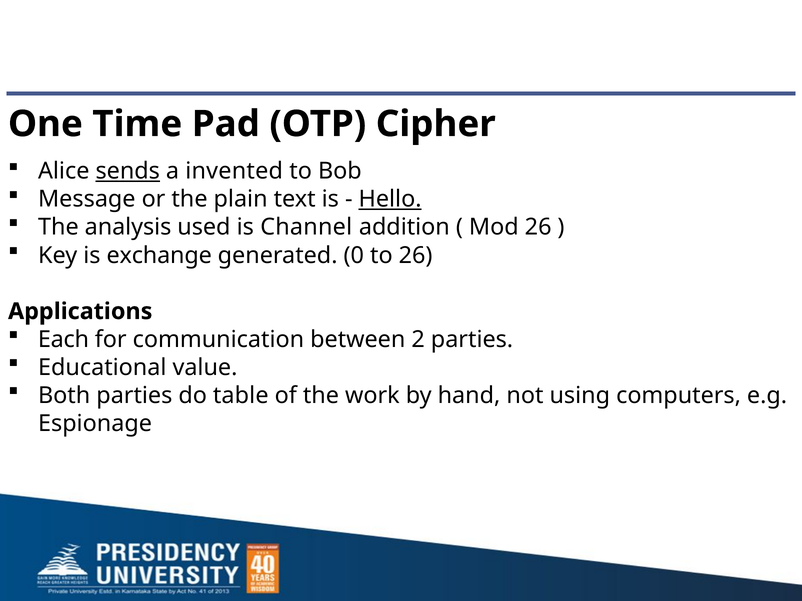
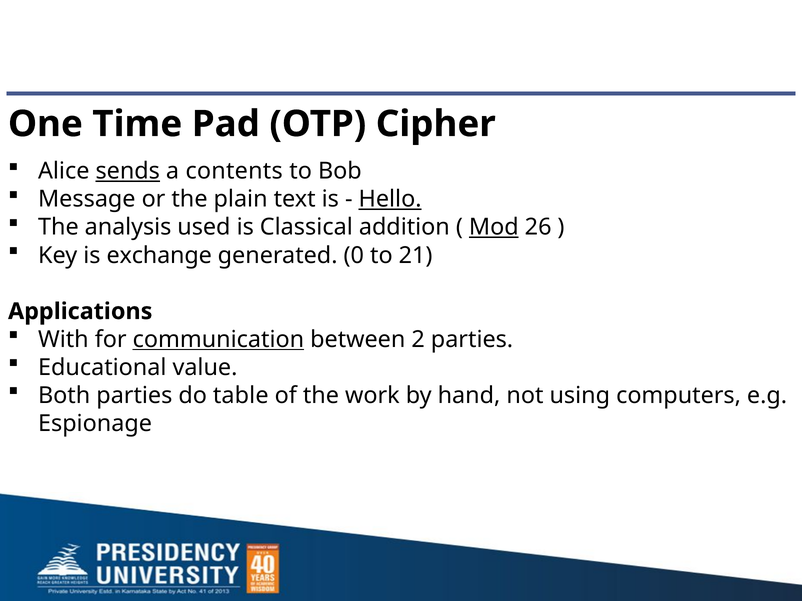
invented: invented -> contents
Channel: Channel -> Classical
Mod underline: none -> present
to 26: 26 -> 21
Each: Each -> With
communication underline: none -> present
